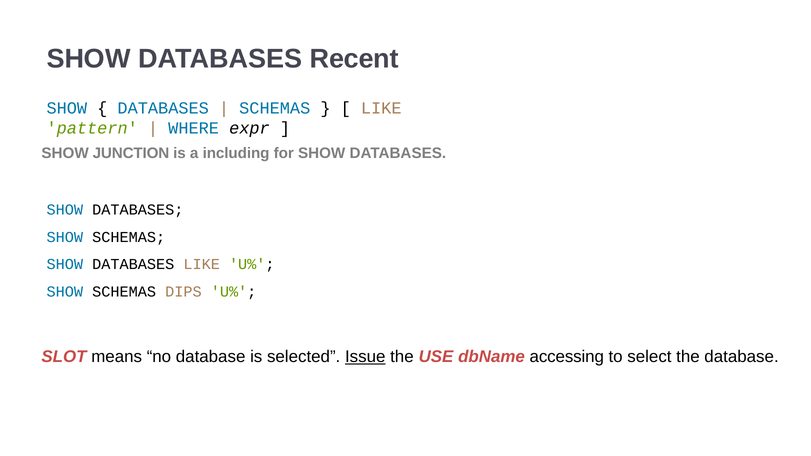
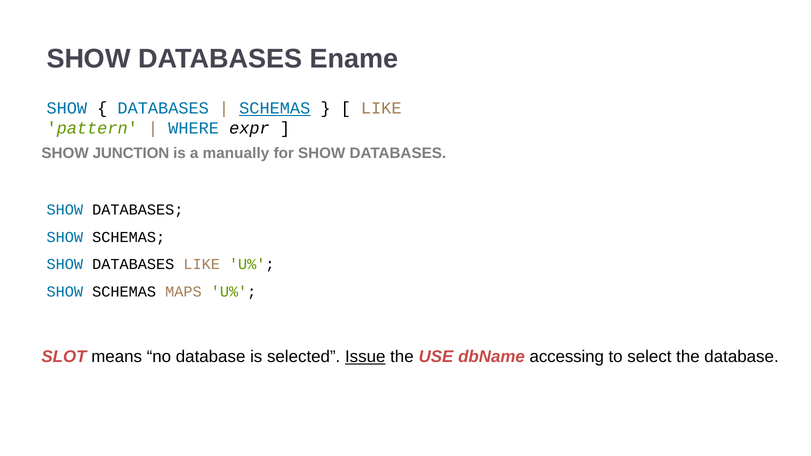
Recent: Recent -> Ename
SCHEMAS at (275, 108) underline: none -> present
including: including -> manually
DIPS: DIPS -> MAPS
